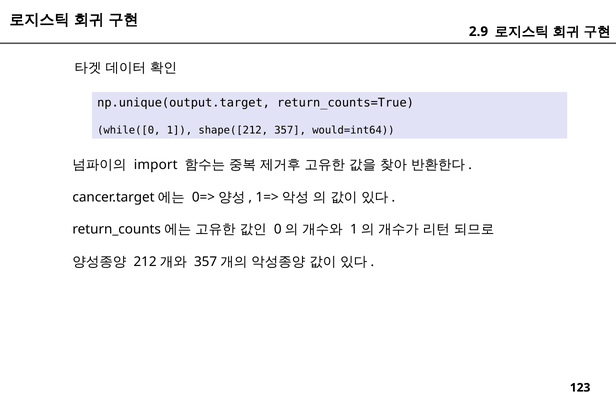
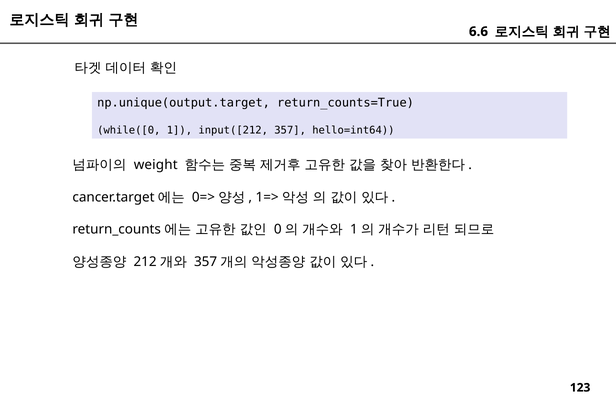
2.9: 2.9 -> 6.6
shape([212: shape([212 -> input([212
would=int64: would=int64 -> hello=int64
import: import -> weight
